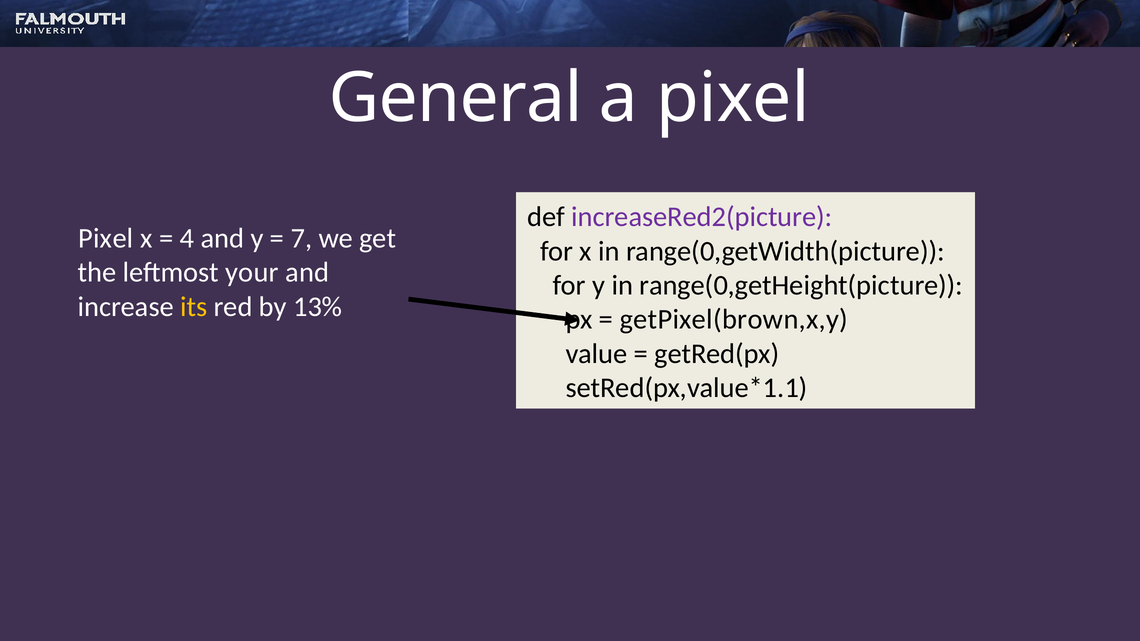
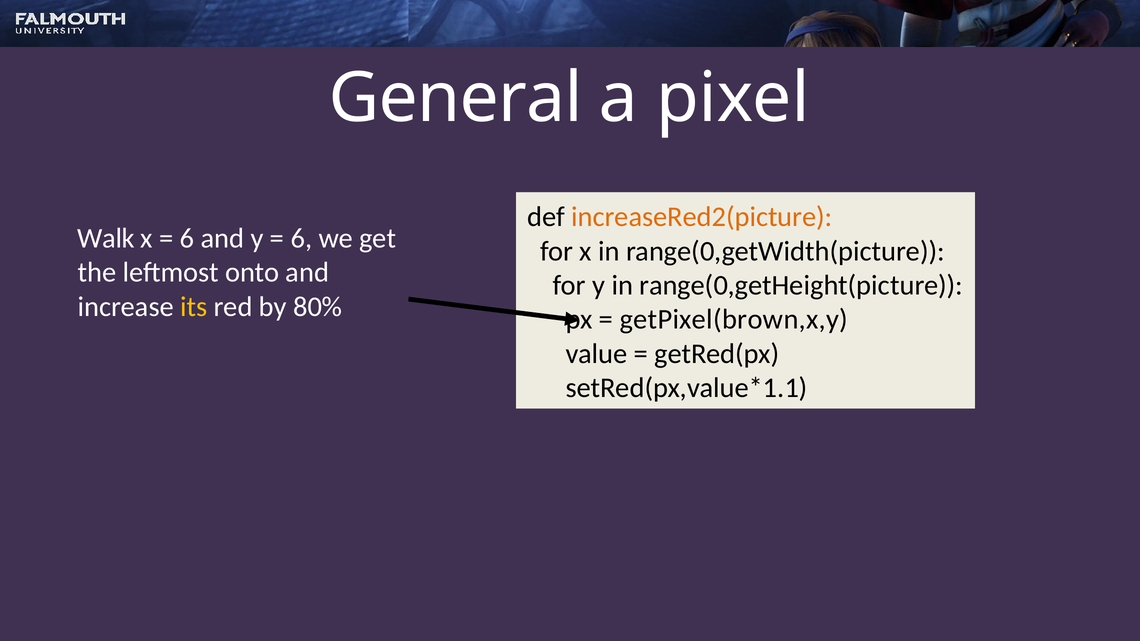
increaseRed2(picture colour: purple -> orange
Pixel at (106, 238): Pixel -> Walk
4 at (187, 238): 4 -> 6
7 at (301, 238): 7 -> 6
your: your -> onto
13%: 13% -> 80%
